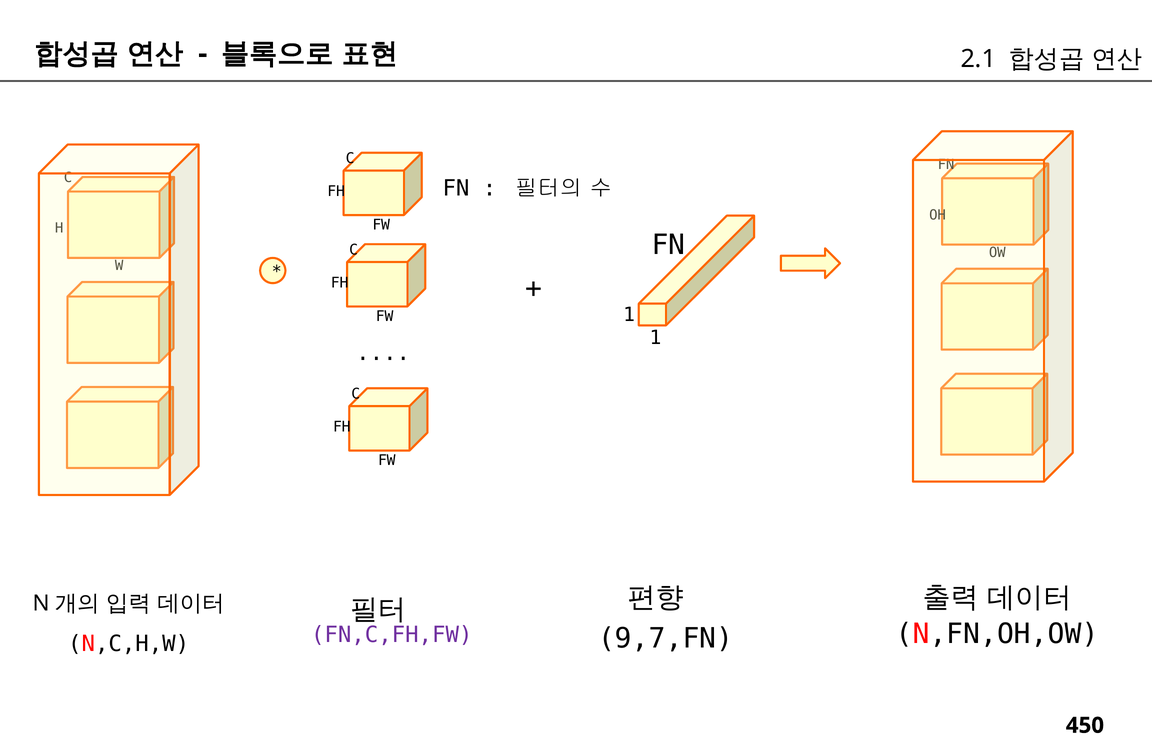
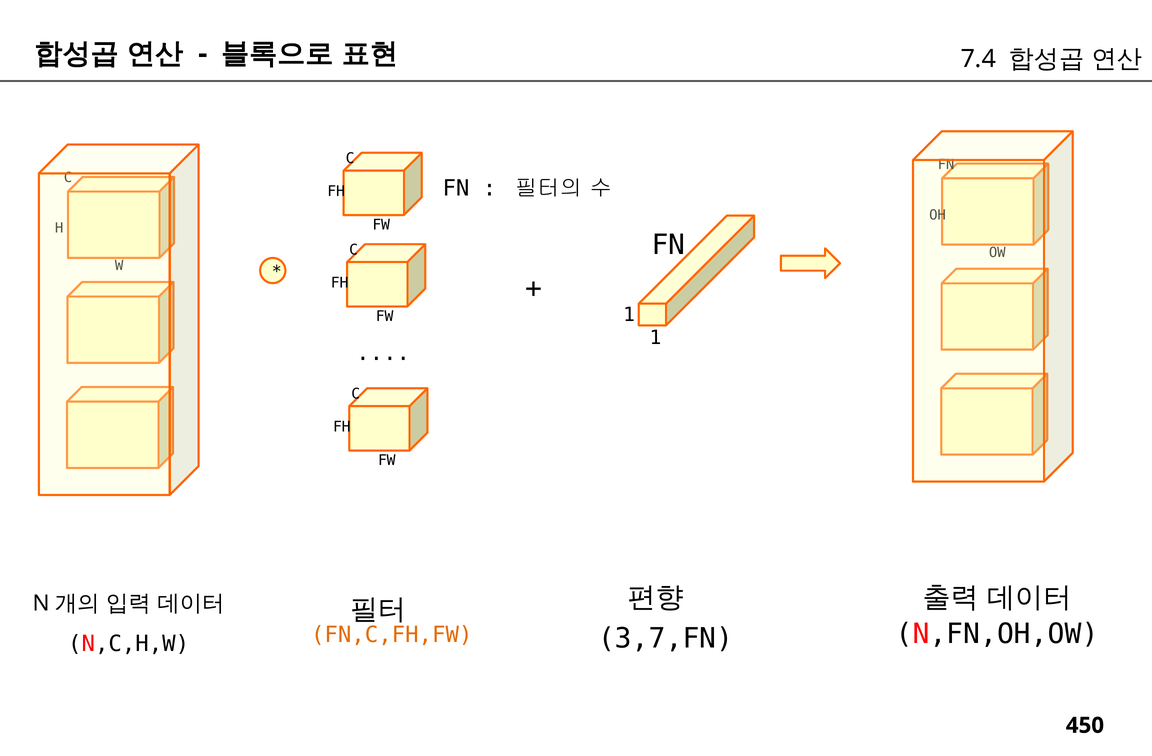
2.1: 2.1 -> 7.4
9,7,FN: 9,7,FN -> 3,7,FN
FN,C,FH,FW colour: purple -> orange
